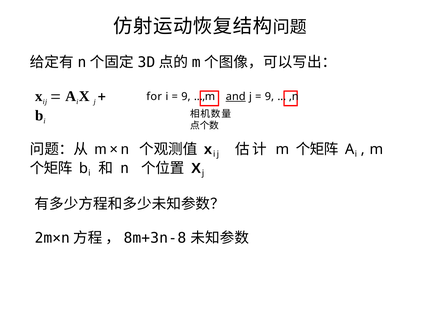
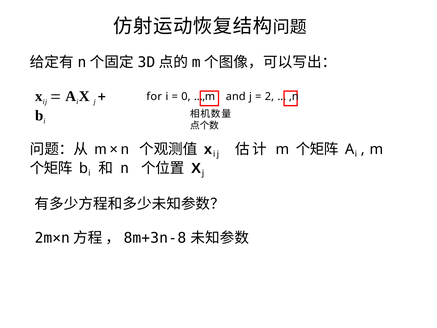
9 at (186, 97): 9 -> 0
and underline: present -> none
9 at (269, 97): 9 -> 2
